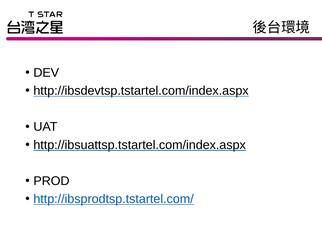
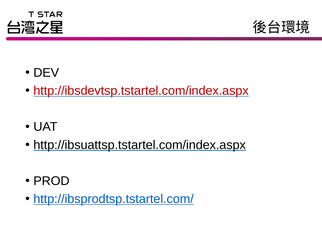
http://ibsdevtsp.tstartel.com/index.aspx colour: black -> red
